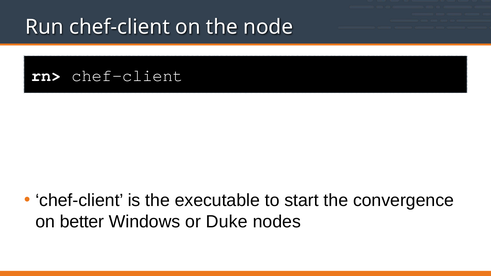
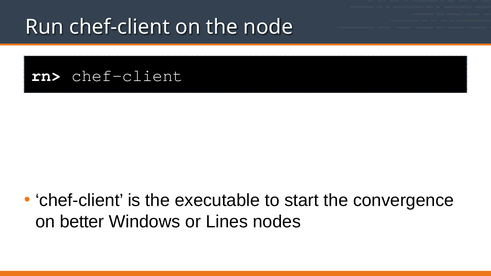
Duke: Duke -> Lines
